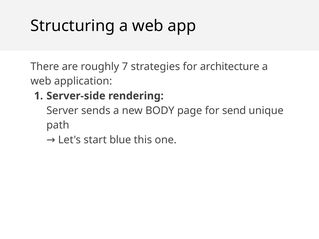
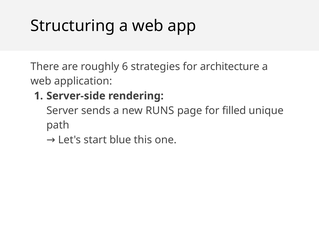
7: 7 -> 6
BODY: BODY -> RUNS
send: send -> filled
